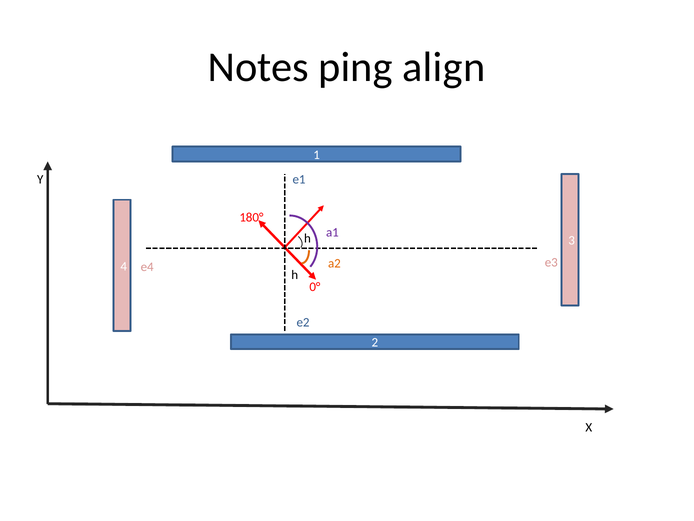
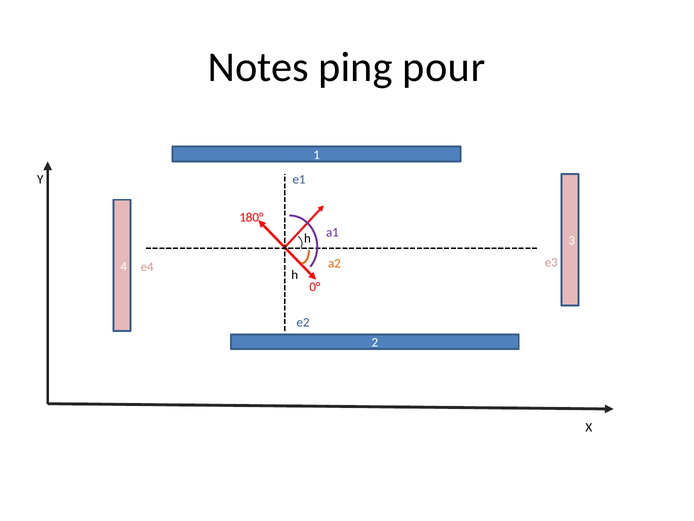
align: align -> pour
